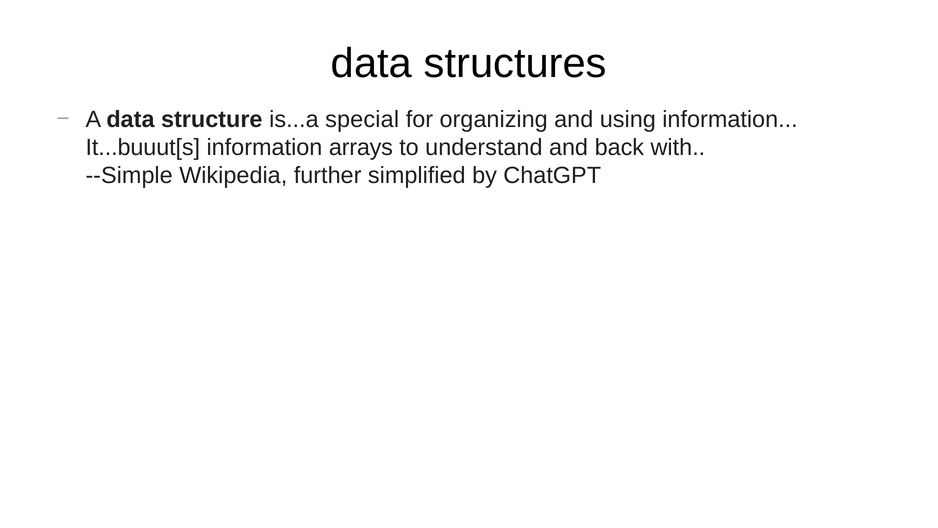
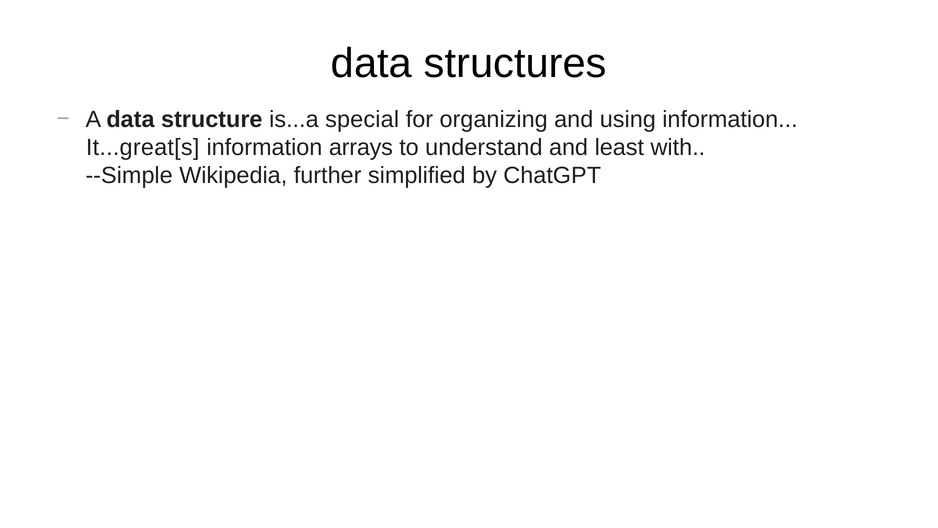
It...buuut[s: It...buuut[s -> It...great[s
back: back -> least
